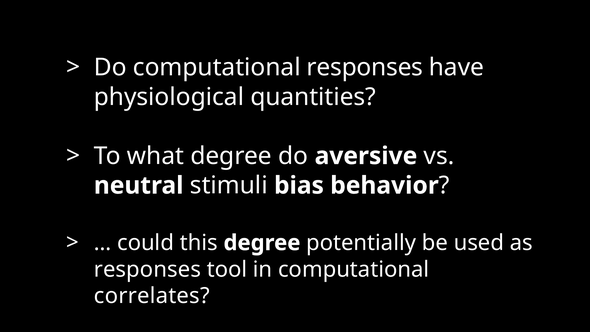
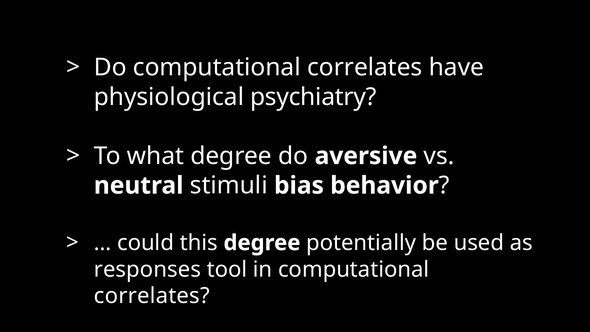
Do computational responses: responses -> correlates
quantities: quantities -> psychiatry
